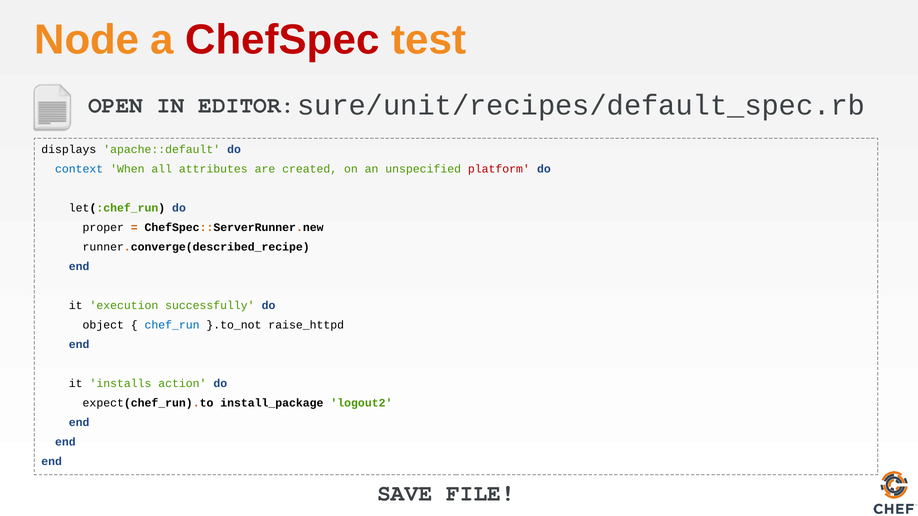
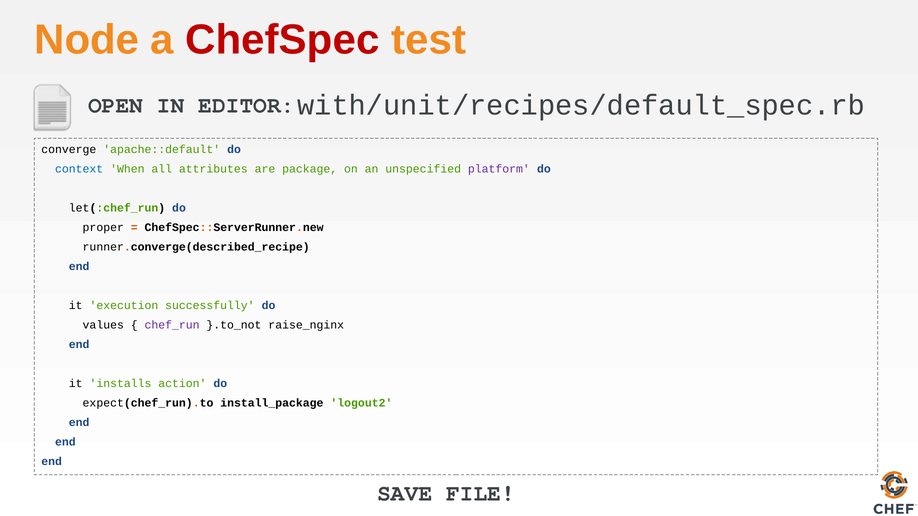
sure/unit/recipes/default_spec.rb: sure/unit/recipes/default_spec.rb -> with/unit/recipes/default_spec.rb
displays: displays -> converge
created: created -> package
platform colour: red -> purple
object: object -> values
chef_run colour: blue -> purple
raise_httpd: raise_httpd -> raise_nginx
